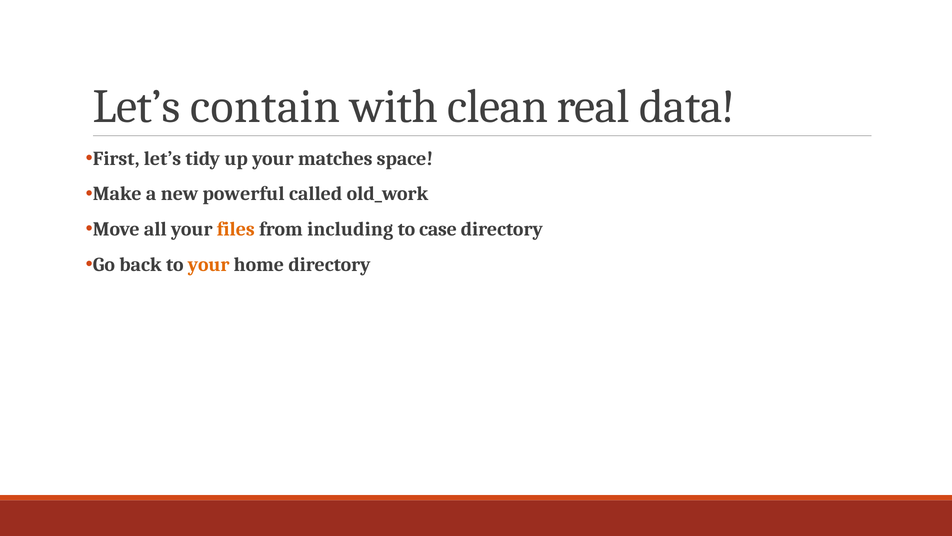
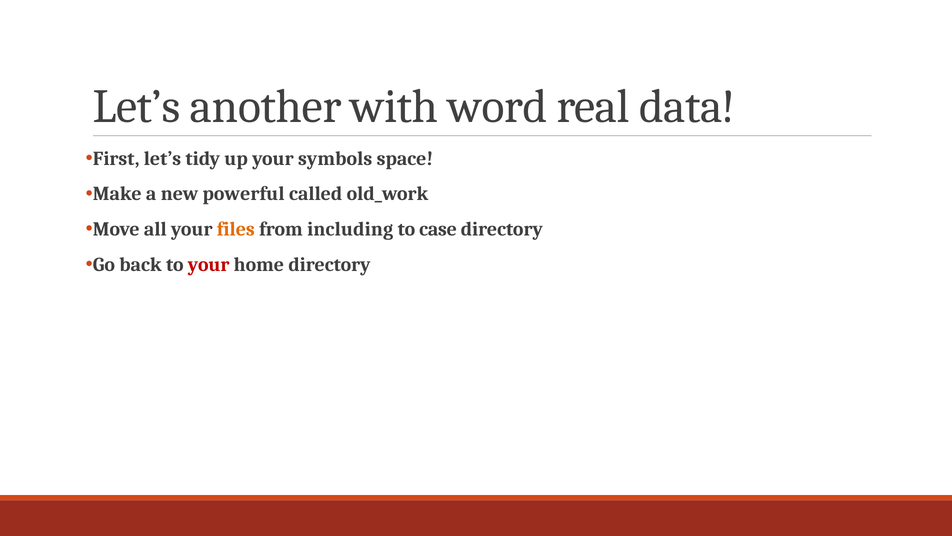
contain: contain -> another
clean: clean -> word
matches: matches -> symbols
your at (209, 264) colour: orange -> red
